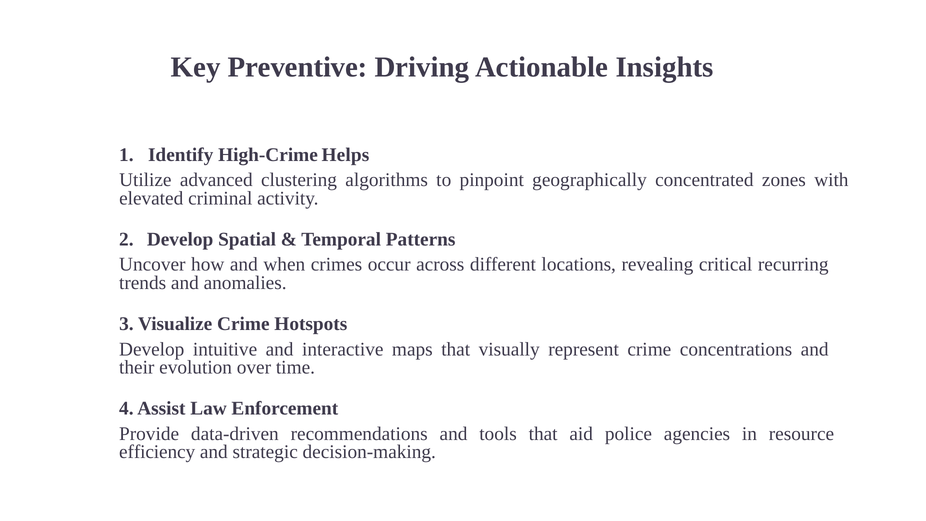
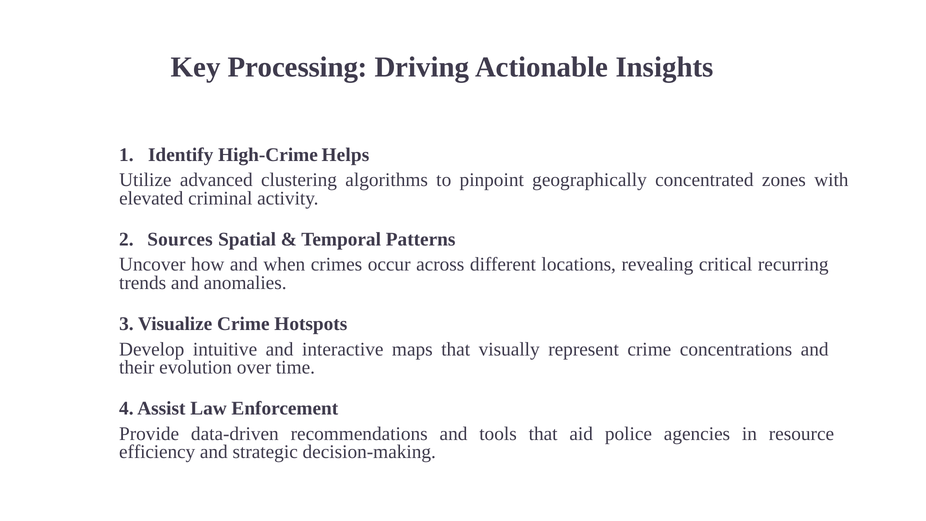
Preventive: Preventive -> Processing
2 Develop: Develop -> Sources
